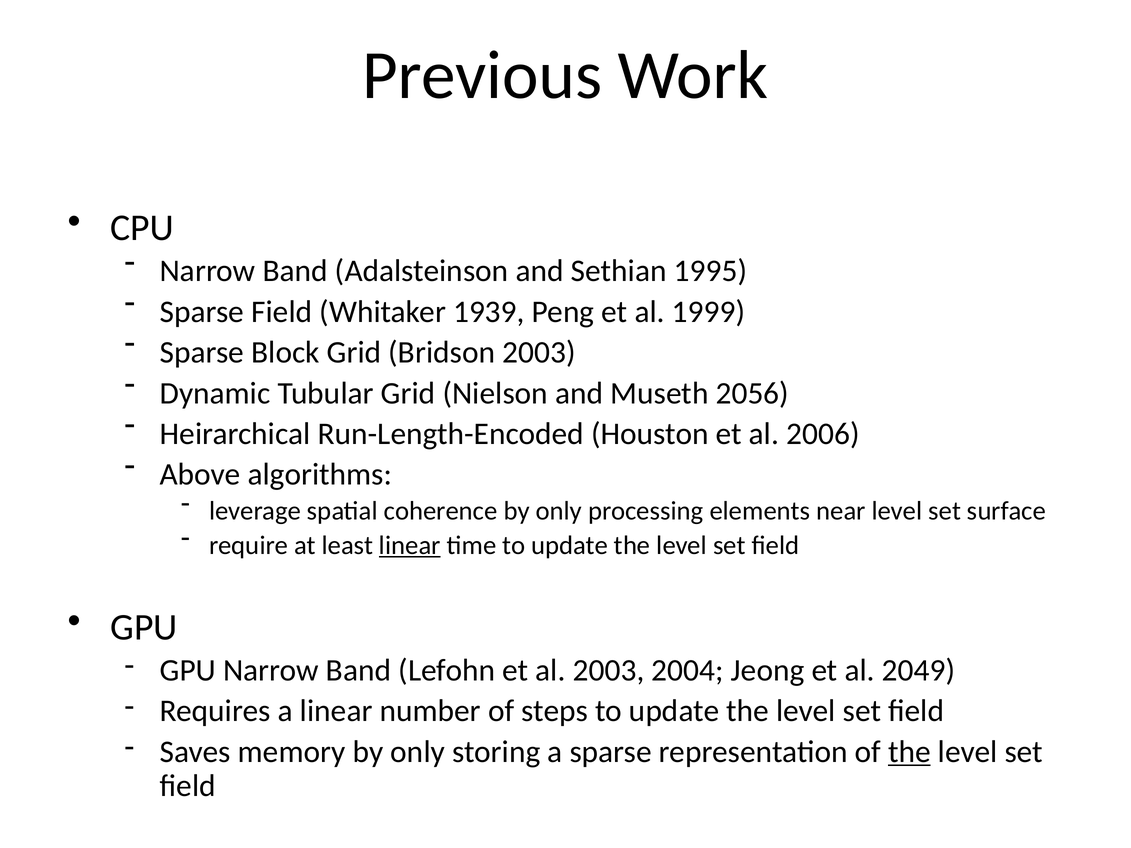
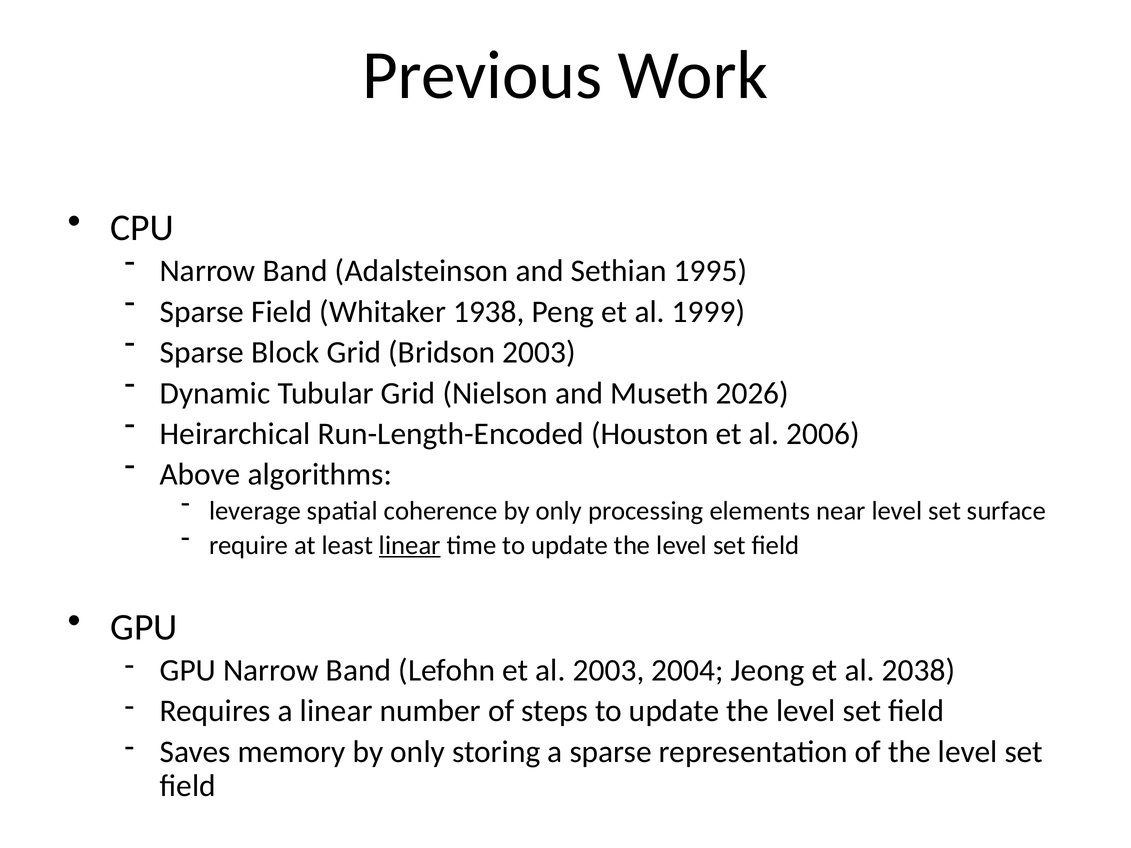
1939: 1939 -> 1938
2056: 2056 -> 2026
2049: 2049 -> 2038
the at (909, 752) underline: present -> none
